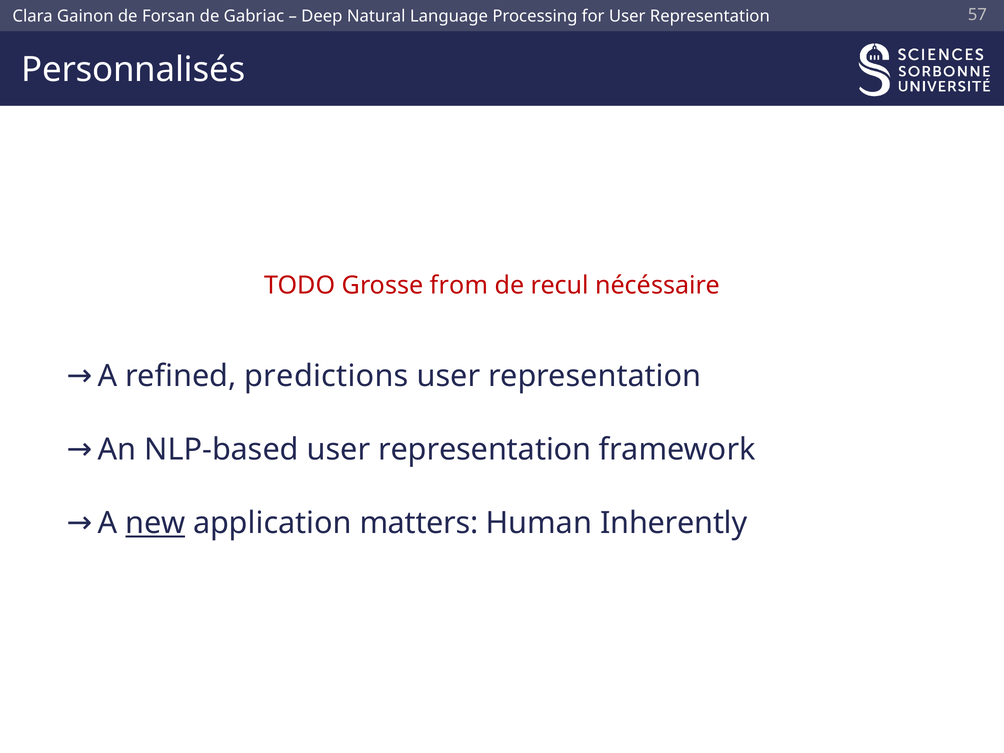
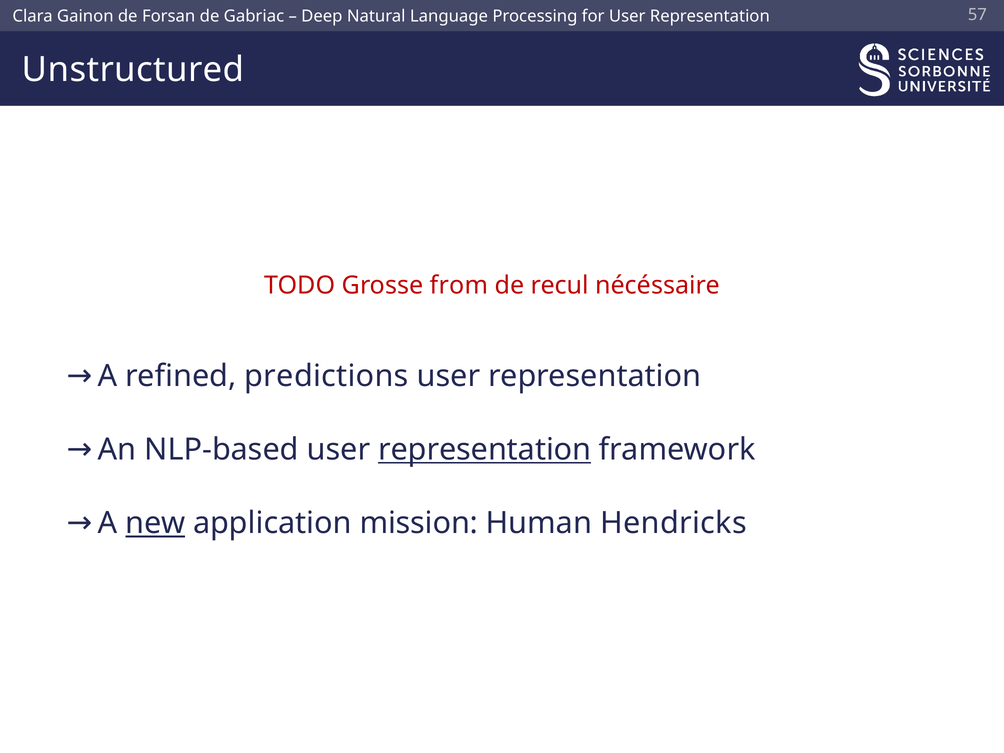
Personnalisés: Personnalisés -> Unstructured
representation at (485, 450) underline: none -> present
matters: matters -> mission
Inherently: Inherently -> Hendricks
